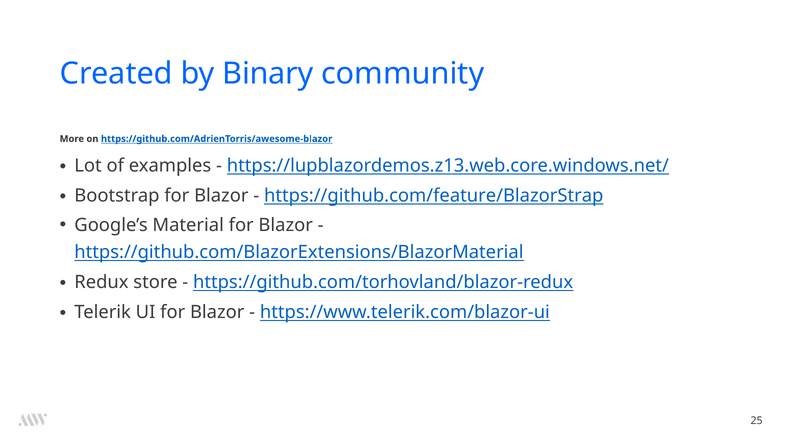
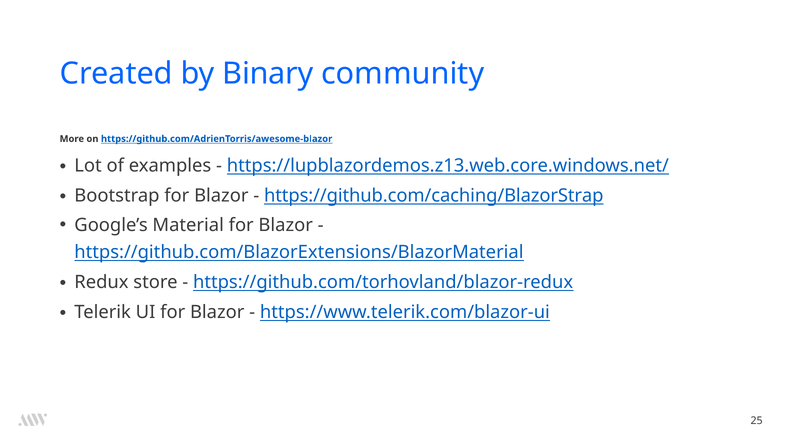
https://github.com/feature/BlazorStrap: https://github.com/feature/BlazorStrap -> https://github.com/caching/BlazorStrap
